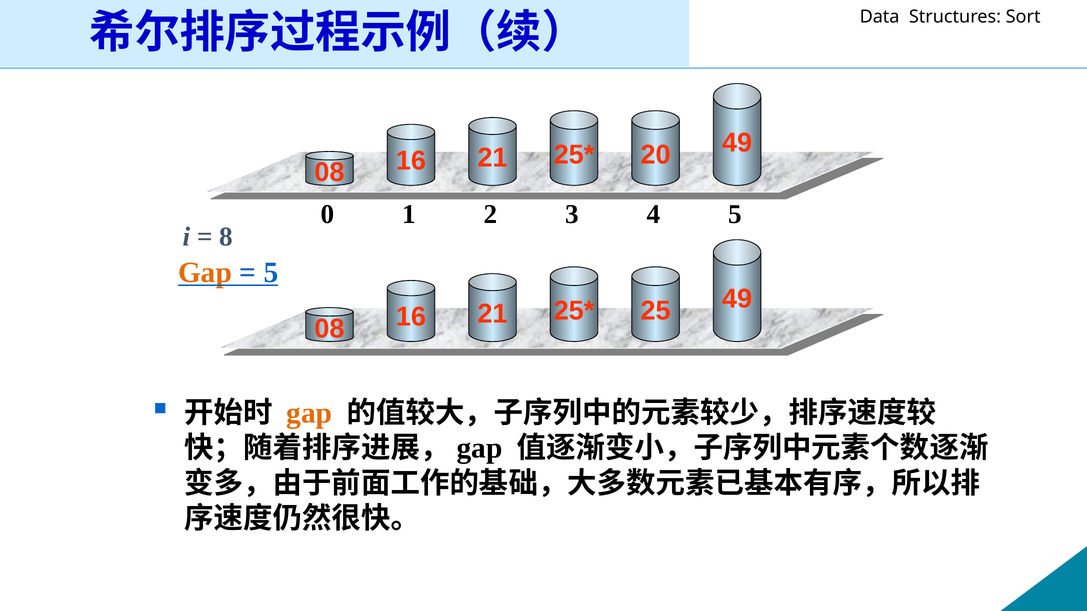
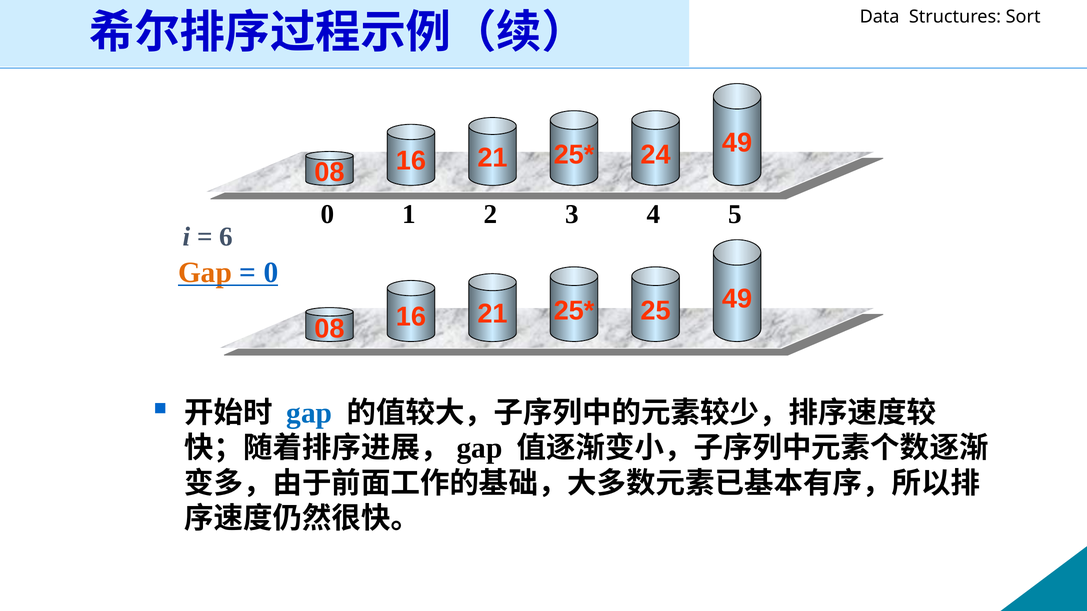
20: 20 -> 24
8: 8 -> 6
5 at (271, 273): 5 -> 0
gap at (309, 413) colour: orange -> blue
